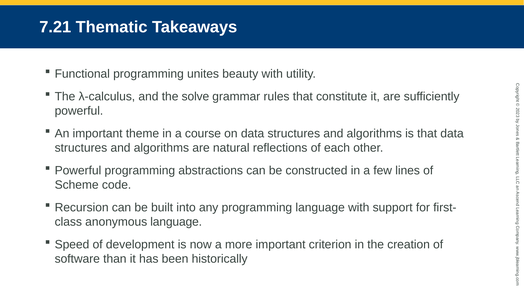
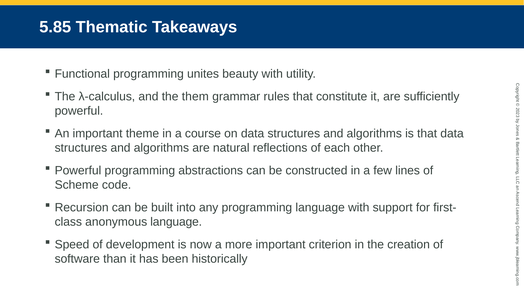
7.21: 7.21 -> 5.85
solve: solve -> them
